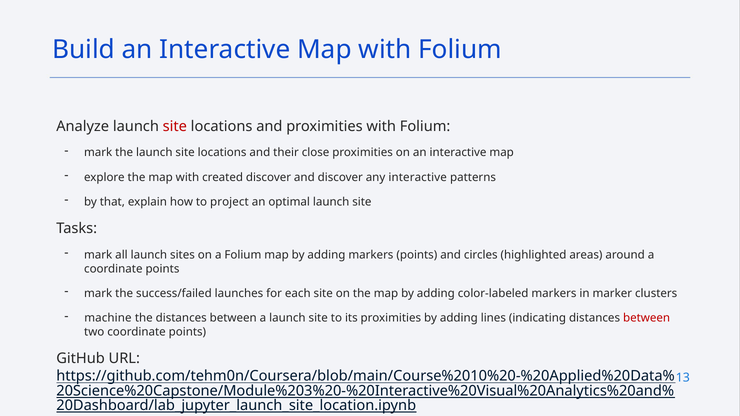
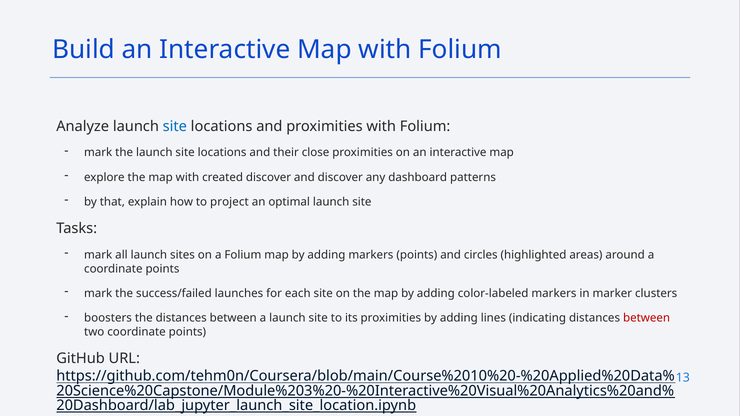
site at (175, 126) colour: red -> blue
any interactive: interactive -> dashboard
machine: machine -> boosters
